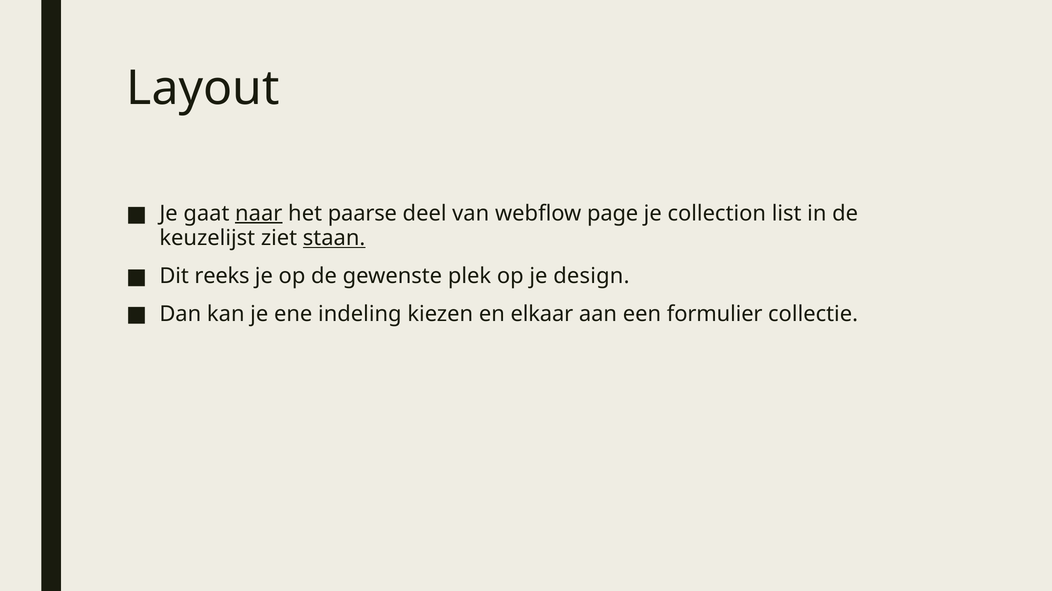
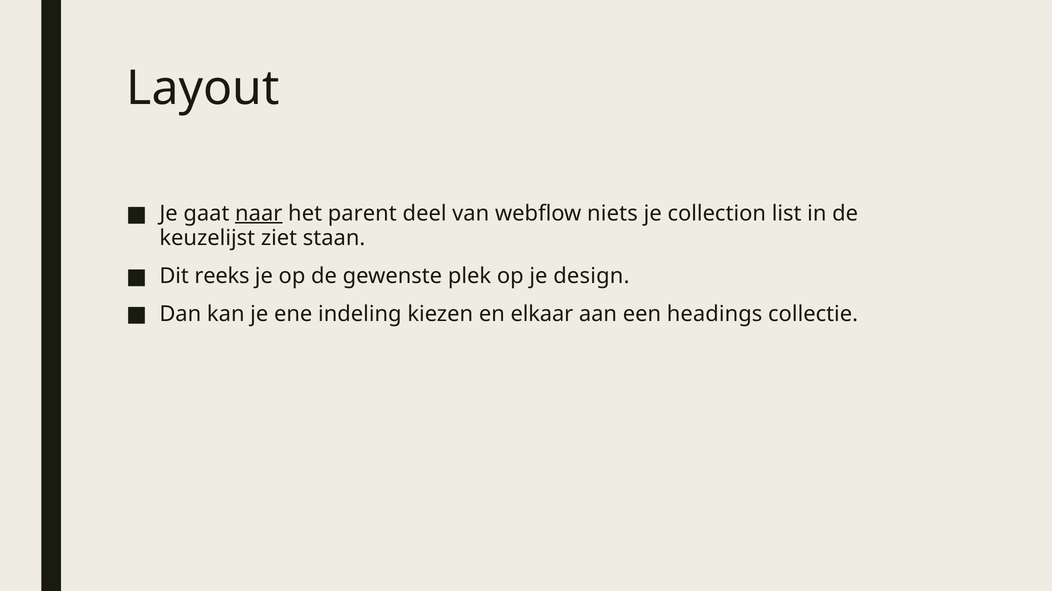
paarse: paarse -> parent
page: page -> niets
staan underline: present -> none
formulier: formulier -> headings
